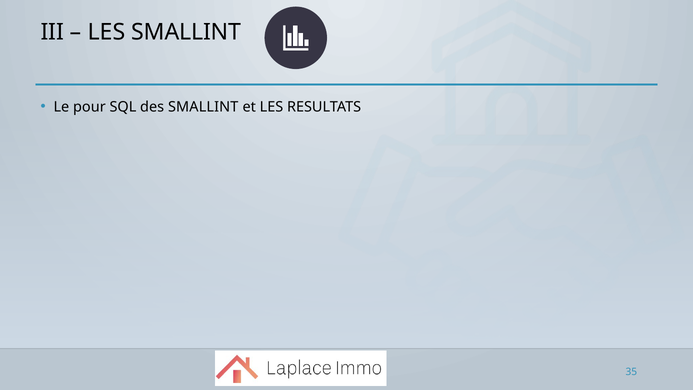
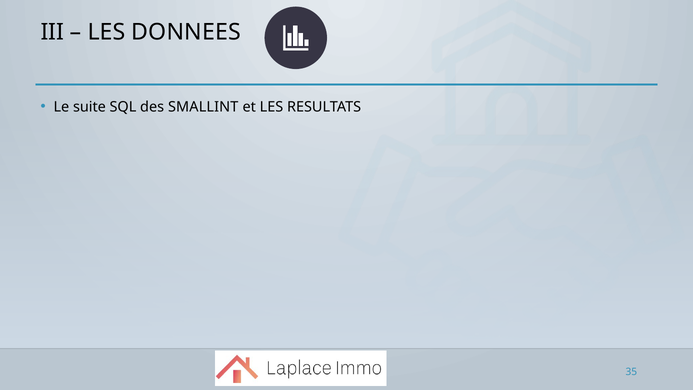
LES SMALLINT: SMALLINT -> DONNEES
pour: pour -> suite
